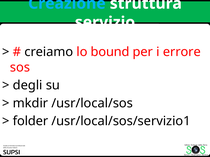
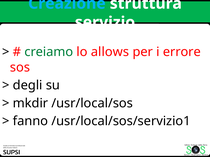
creiamo colour: black -> green
bound: bound -> allows
folder: folder -> fanno
